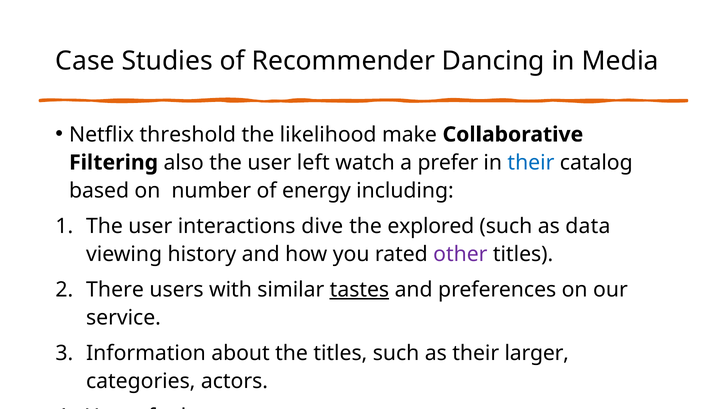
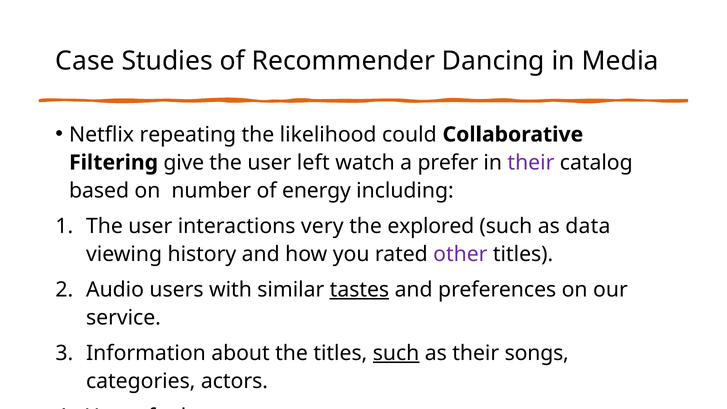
threshold: threshold -> repeating
make: make -> could
also: also -> give
their at (531, 162) colour: blue -> purple
dive: dive -> very
There: There -> Audio
such at (396, 353) underline: none -> present
larger: larger -> songs
